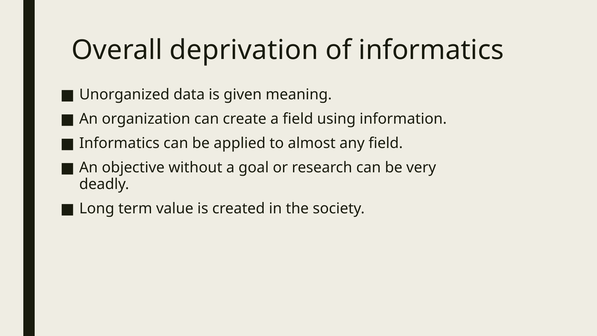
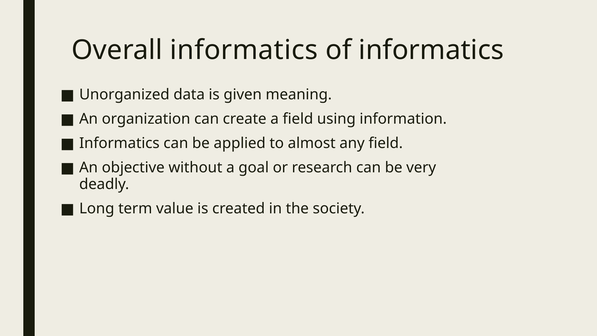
Overall deprivation: deprivation -> informatics
